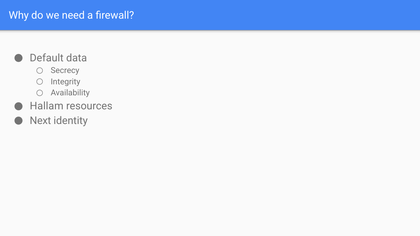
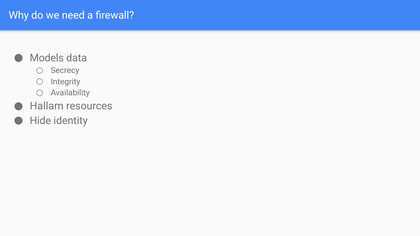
Default: Default -> Models
Next: Next -> Hide
